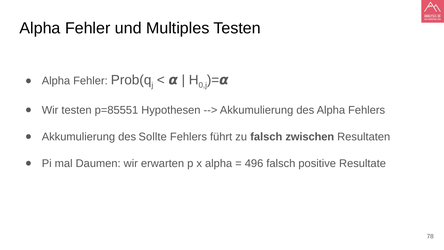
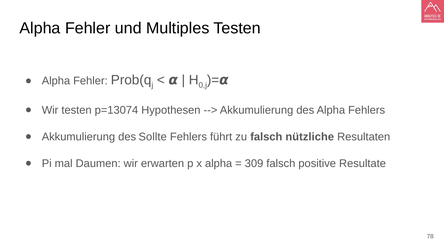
p=85551: p=85551 -> p=13074
zwischen: zwischen -> nützliche
496: 496 -> 309
